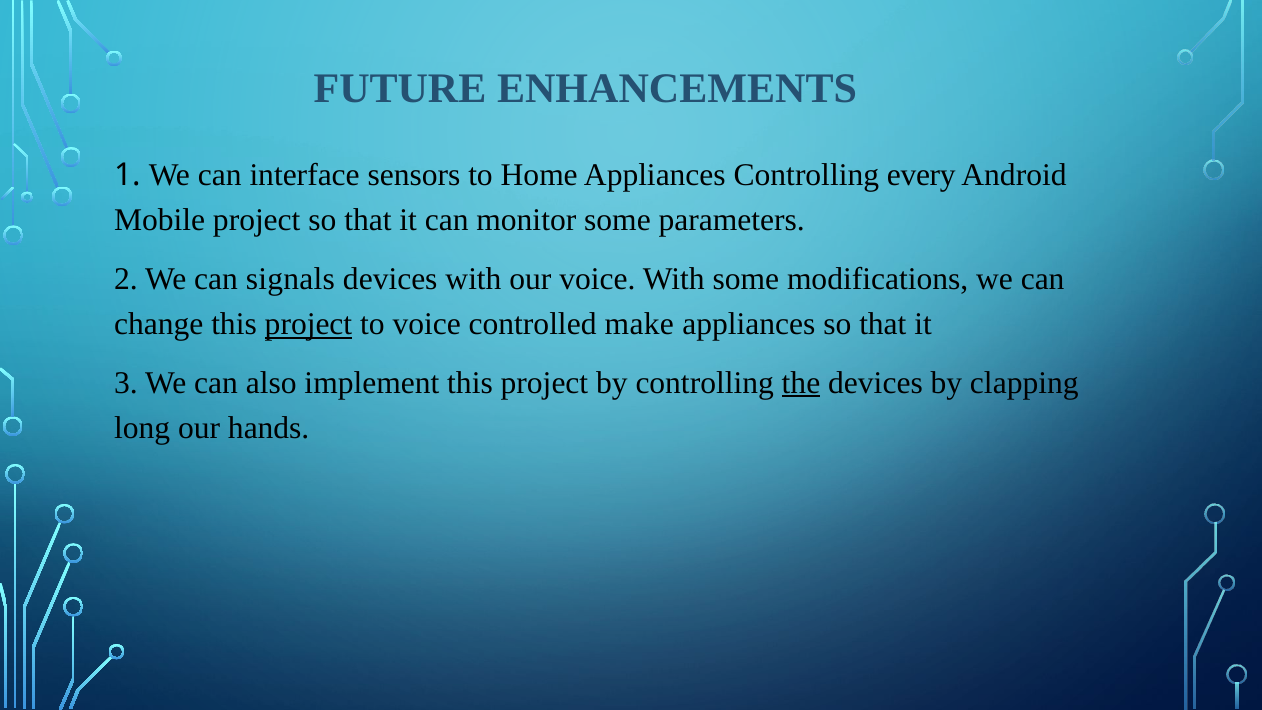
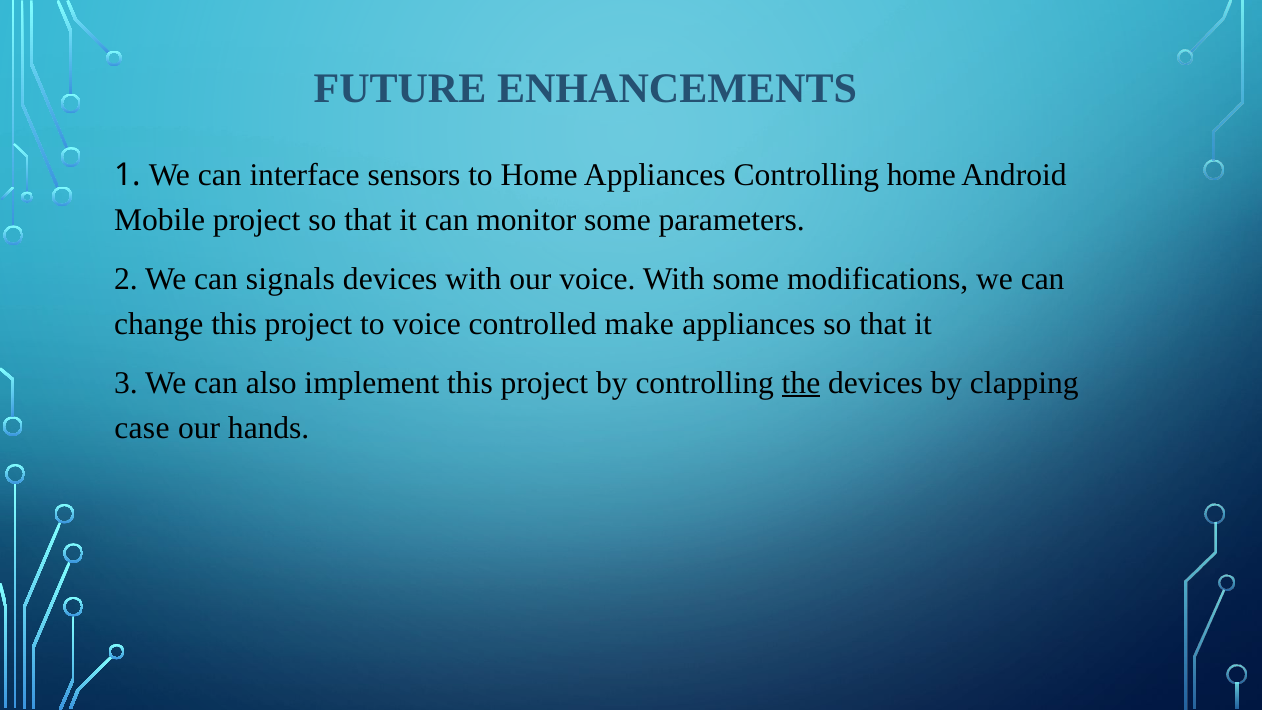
Controlling every: every -> home
project at (308, 324) underline: present -> none
long: long -> case
